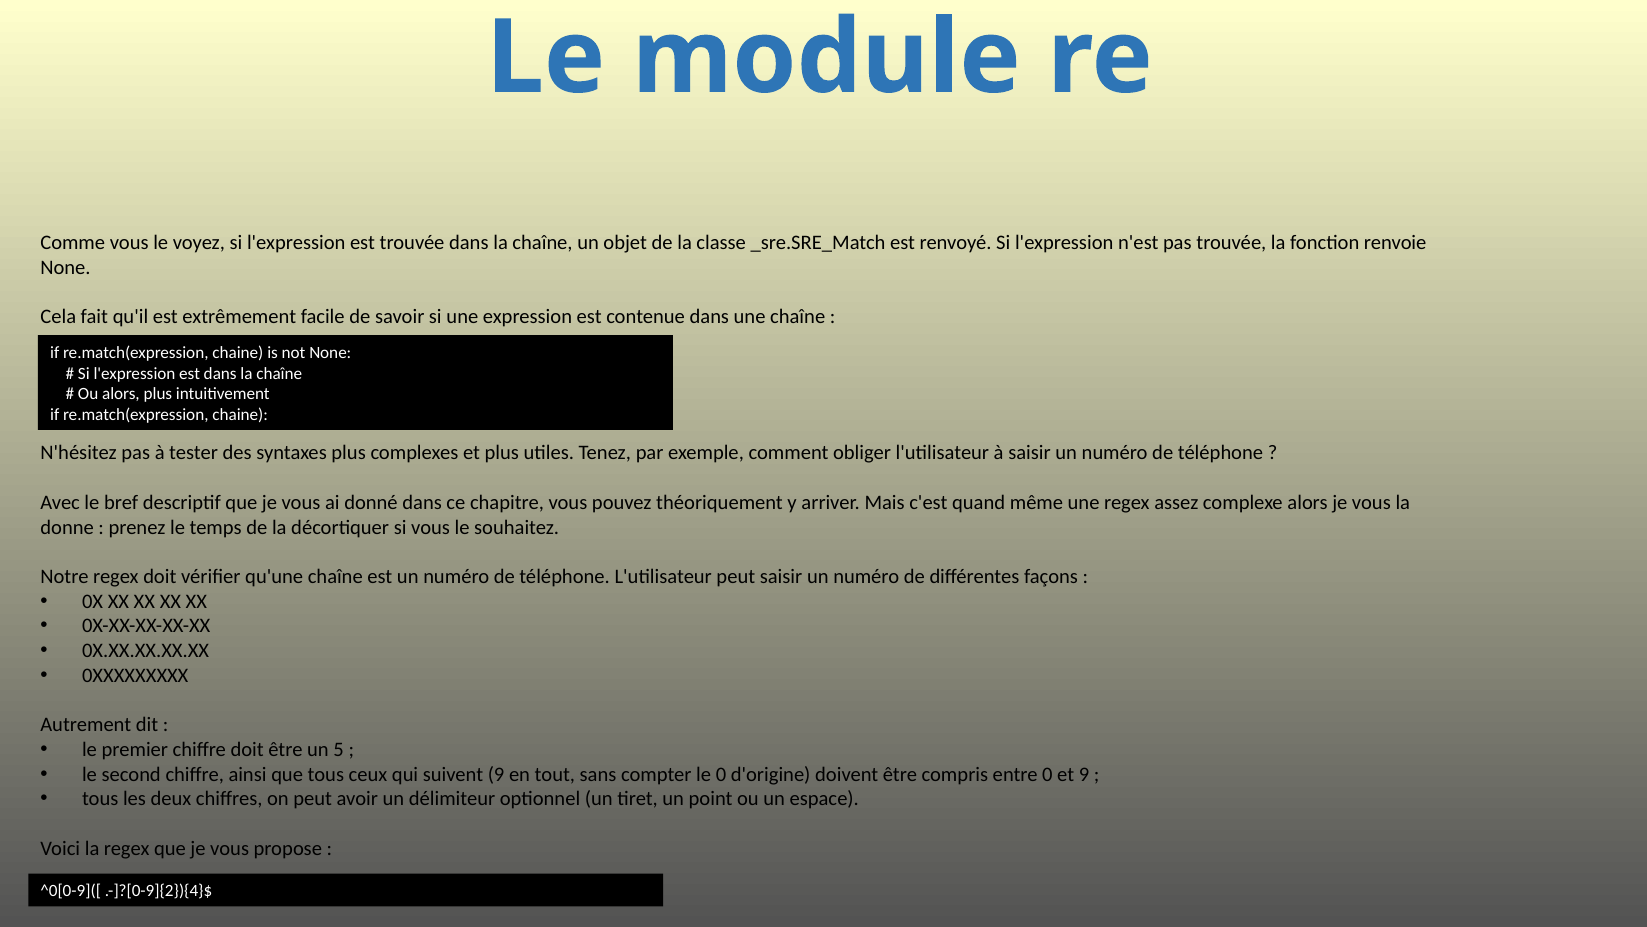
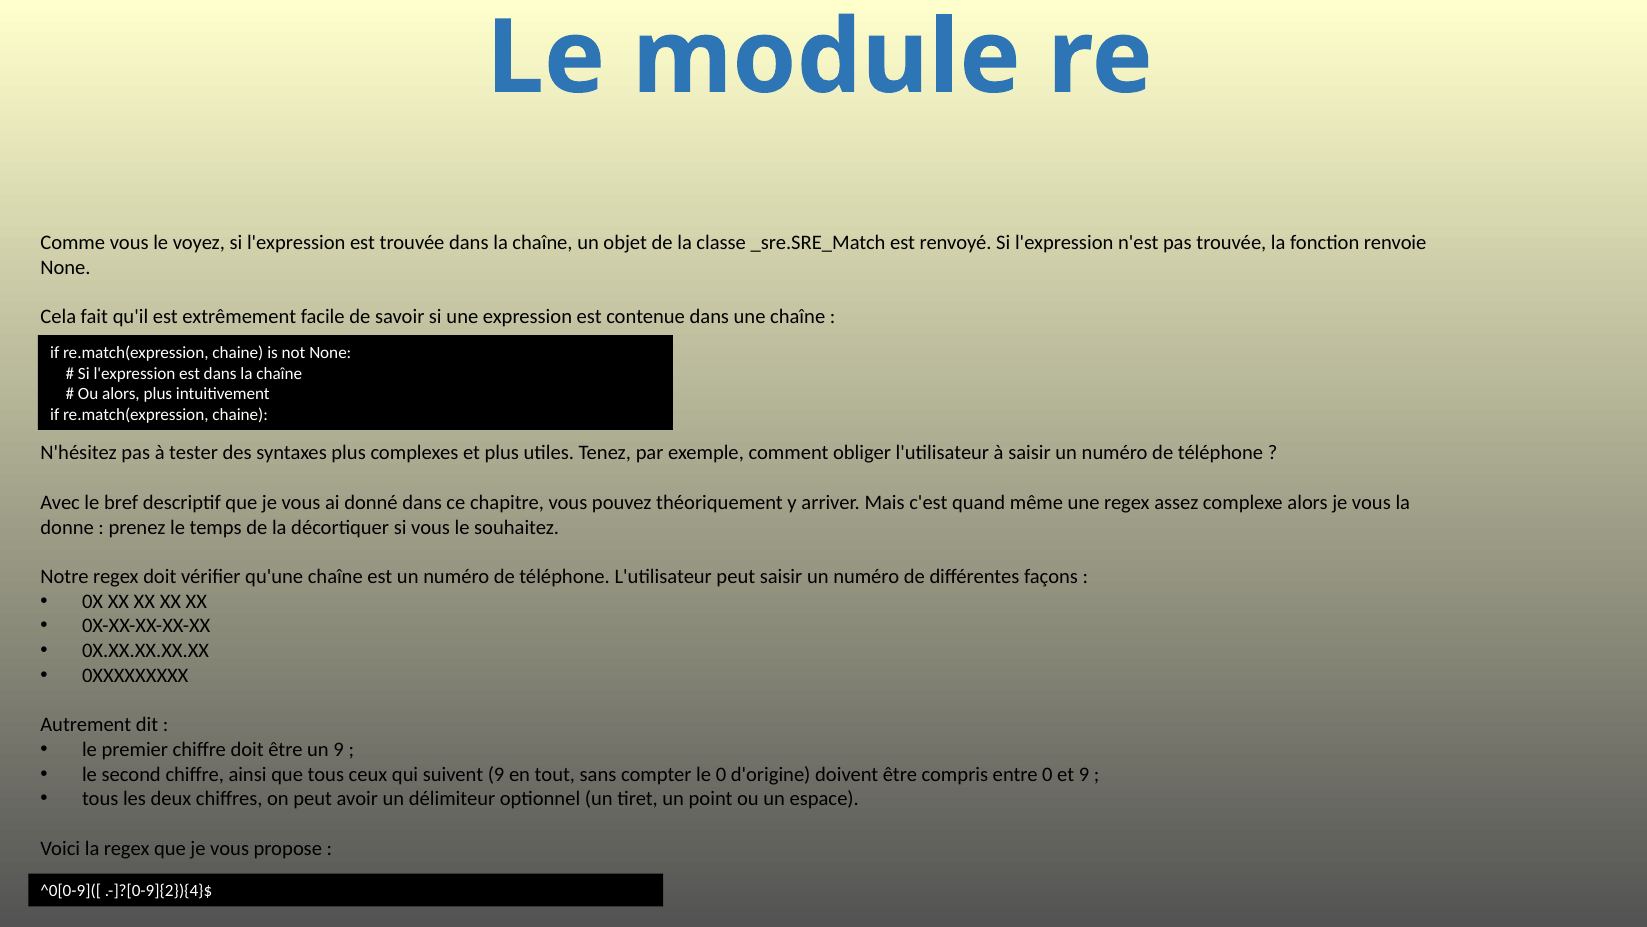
un 5: 5 -> 9
